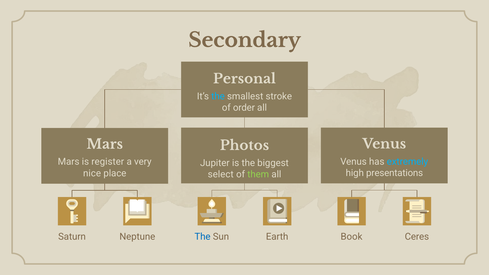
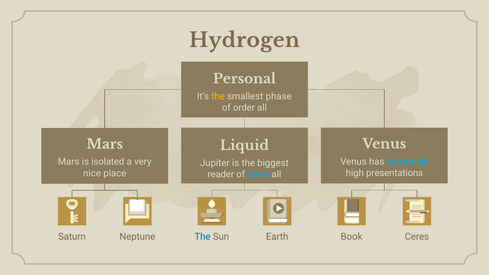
Secondary: Secondary -> Hydrogen
the at (218, 96) colour: light blue -> yellow
stroke: stroke -> phase
Photos: Photos -> Liquid
register: register -> isolated
select: select -> reader
them colour: light green -> light blue
